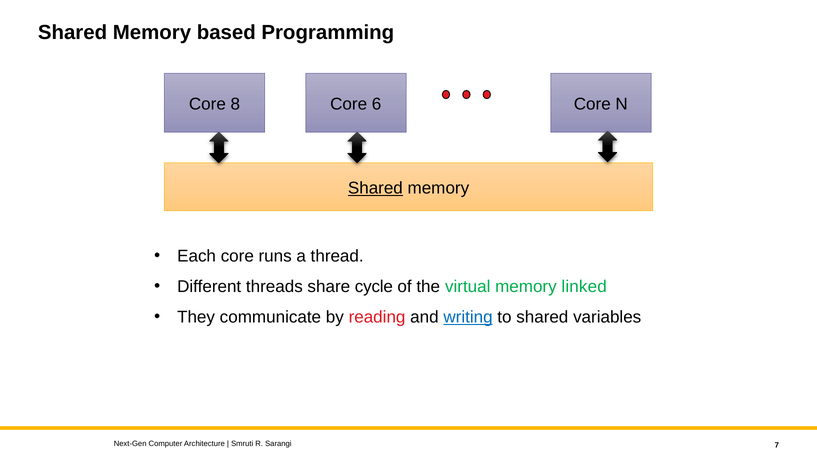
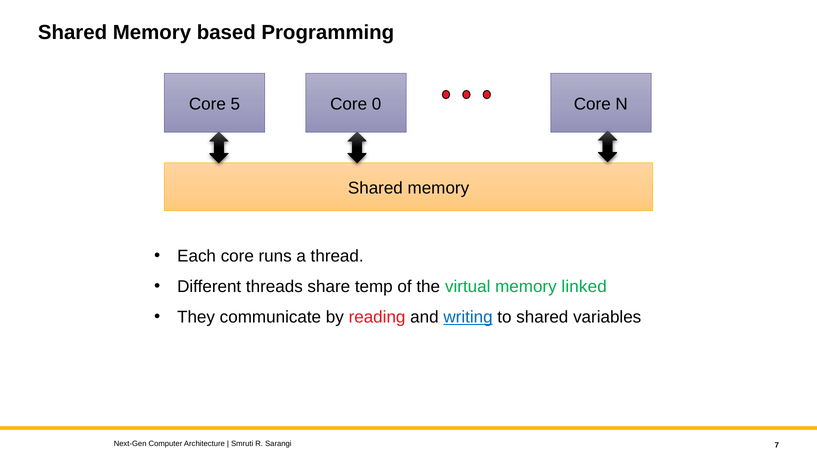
8: 8 -> 5
6: 6 -> 0
Shared at (375, 188) underline: present -> none
cycle: cycle -> temp
